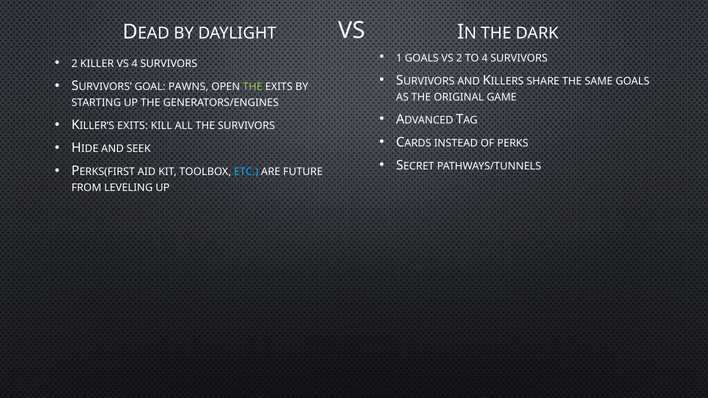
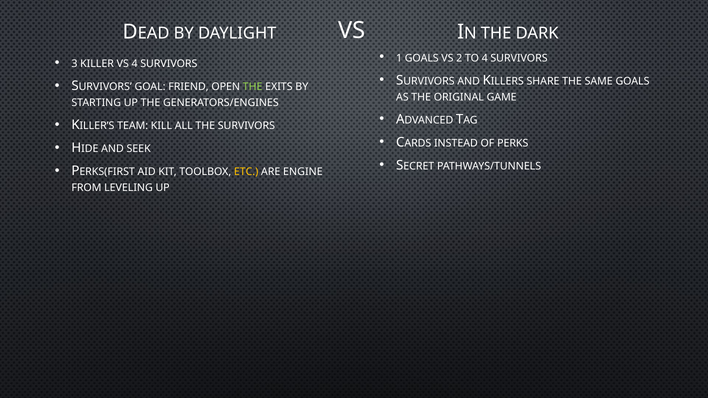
2 at (74, 64): 2 -> 3
PAWNS: PAWNS -> FRIEND
EXITS at (133, 126): EXITS -> TEAM
ETC colour: light blue -> yellow
FUTURE: FUTURE -> ENGINE
